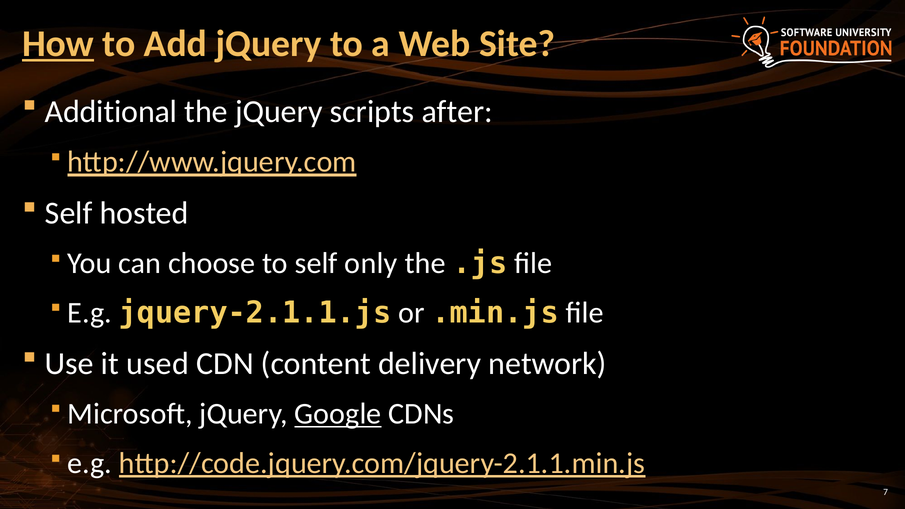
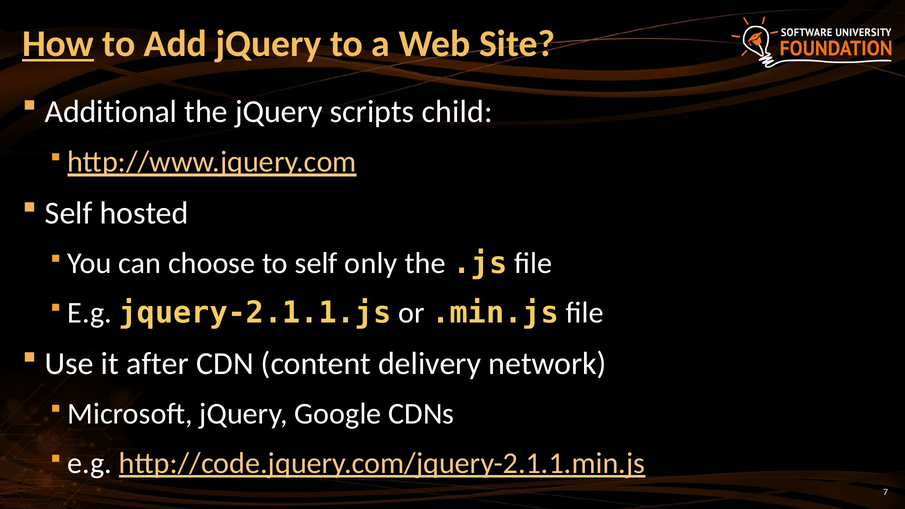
after: after -> child
used: used -> after
Google underline: present -> none
